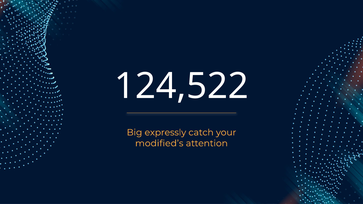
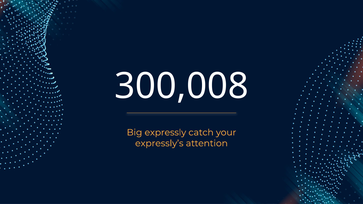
124,522: 124,522 -> 300,008
modified’s: modified’s -> expressly’s
